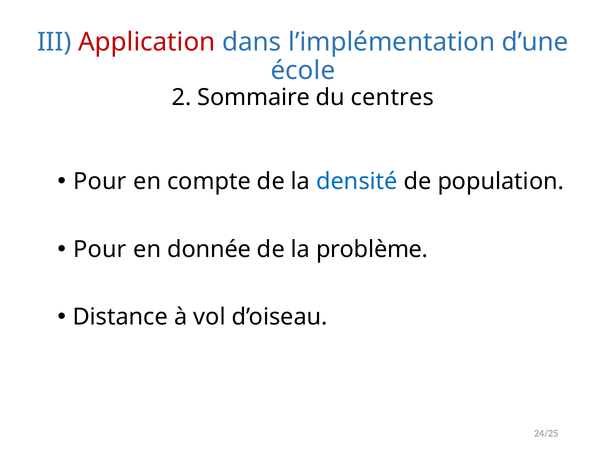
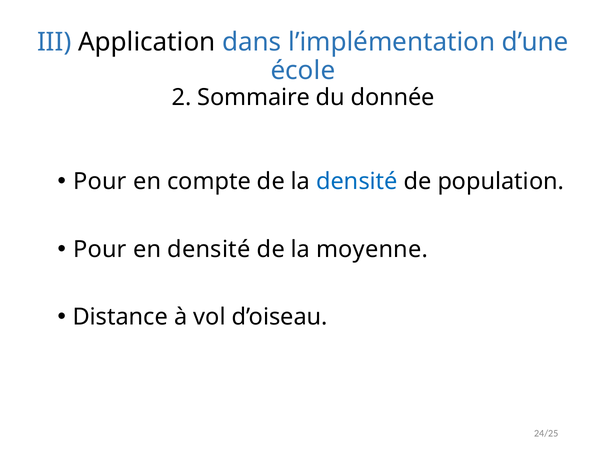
Application colour: red -> black
centres: centres -> donnée
en donnée: donnée -> densité
problème: problème -> moyenne
